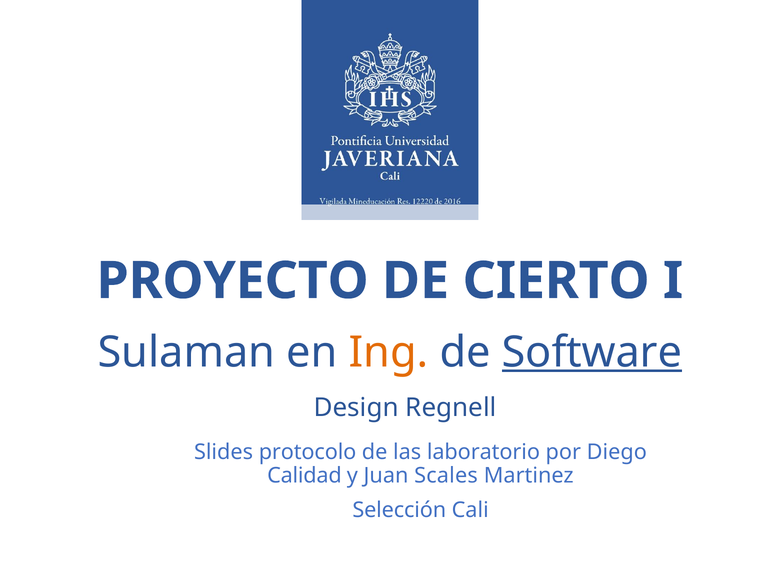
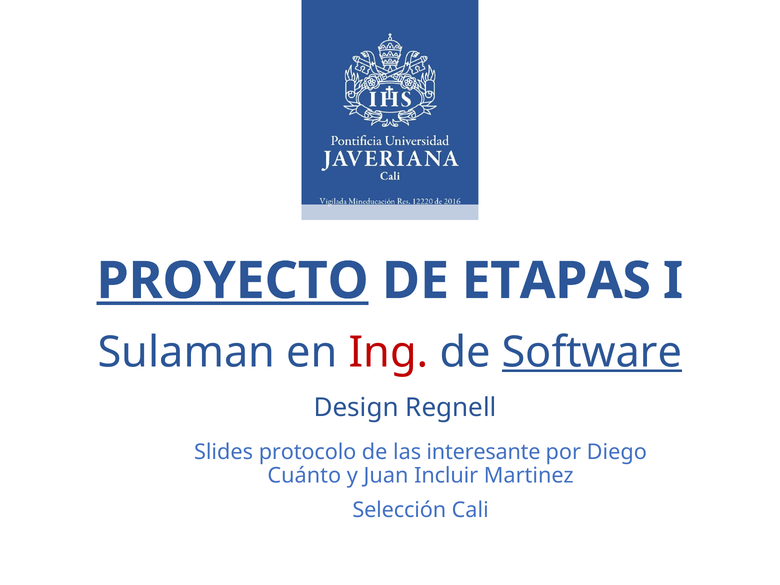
PROYECTO underline: none -> present
CIERTO: CIERTO -> ETAPAS
Ing colour: orange -> red
laboratorio: laboratorio -> interesante
Calidad: Calidad -> Cuánto
Scales: Scales -> Incluir
